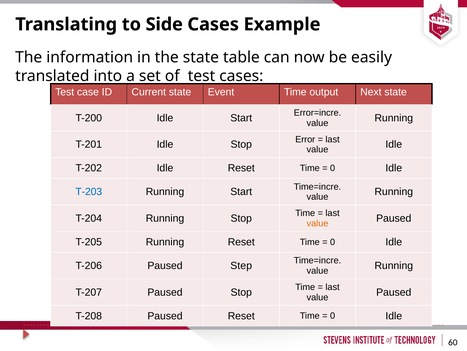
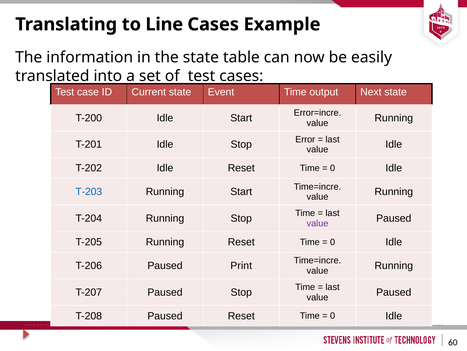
Side: Side -> Line
value at (318, 223) colour: orange -> purple
Step: Step -> Print
